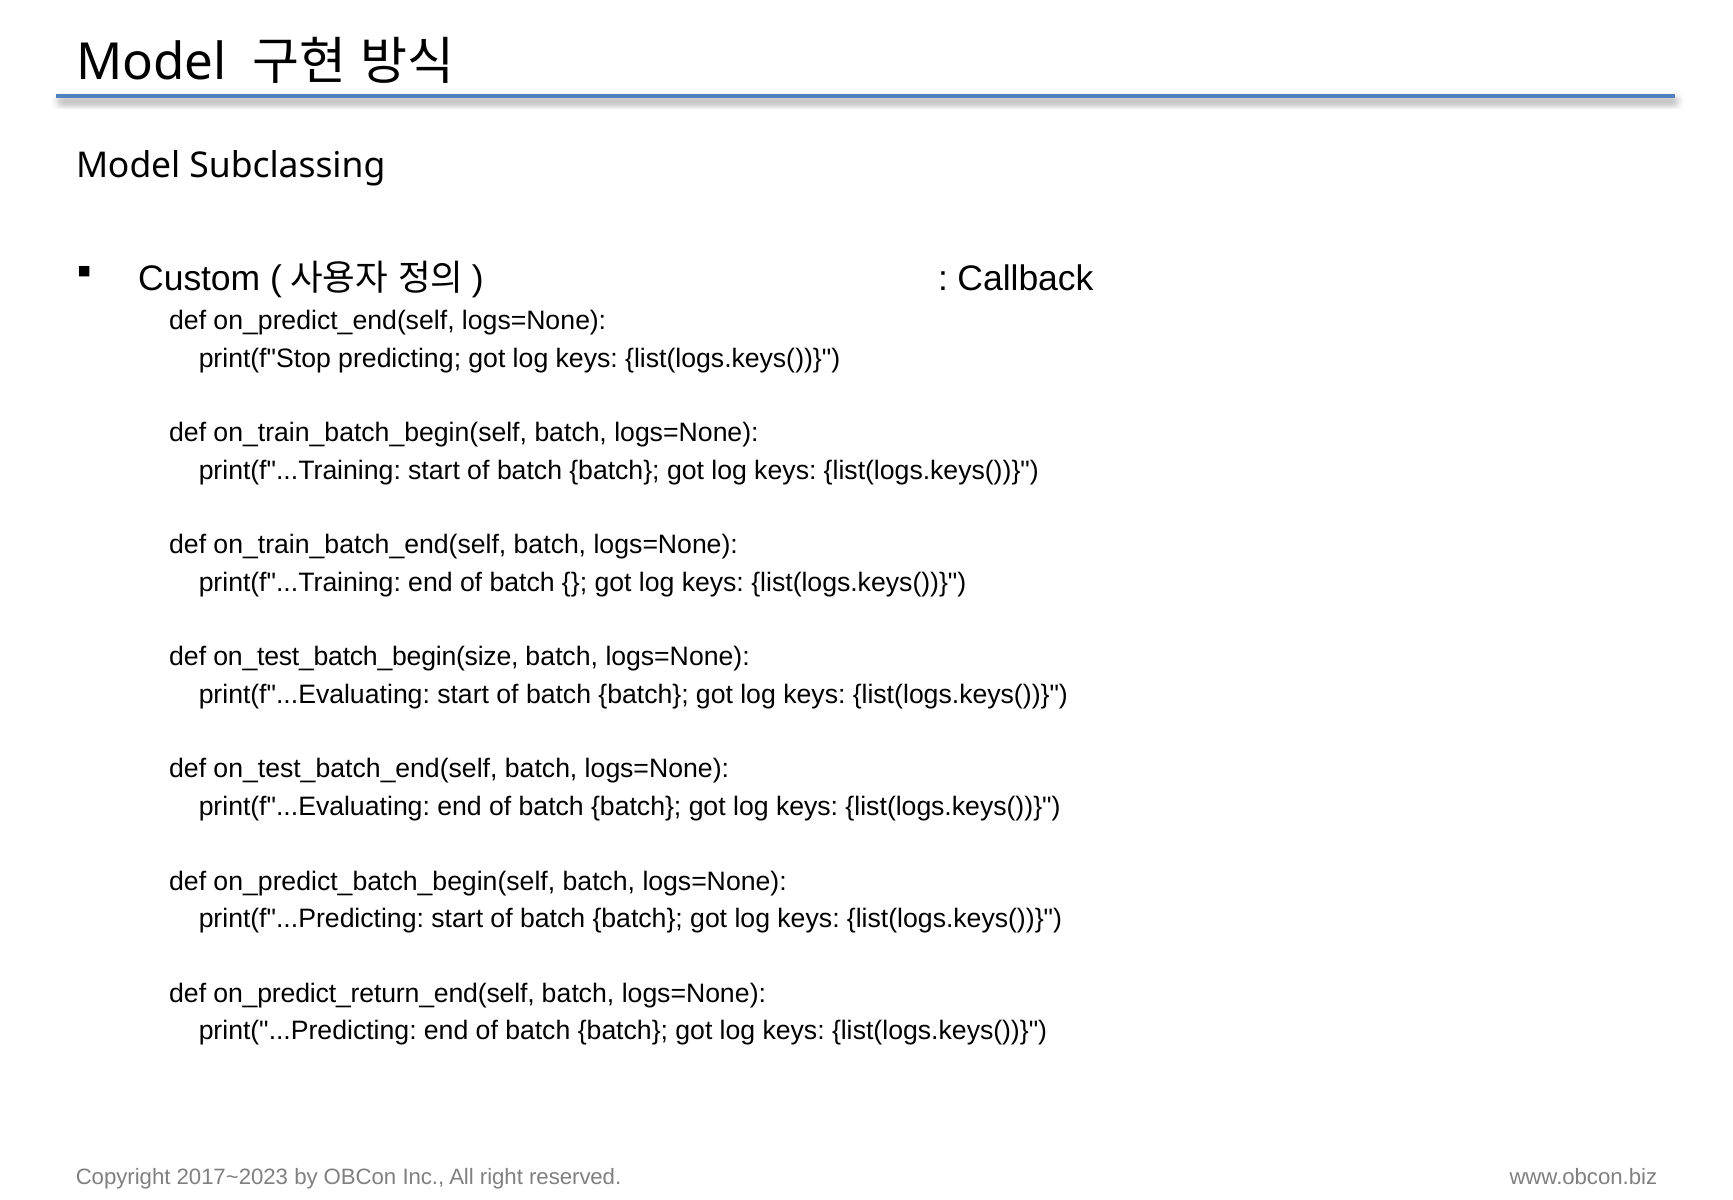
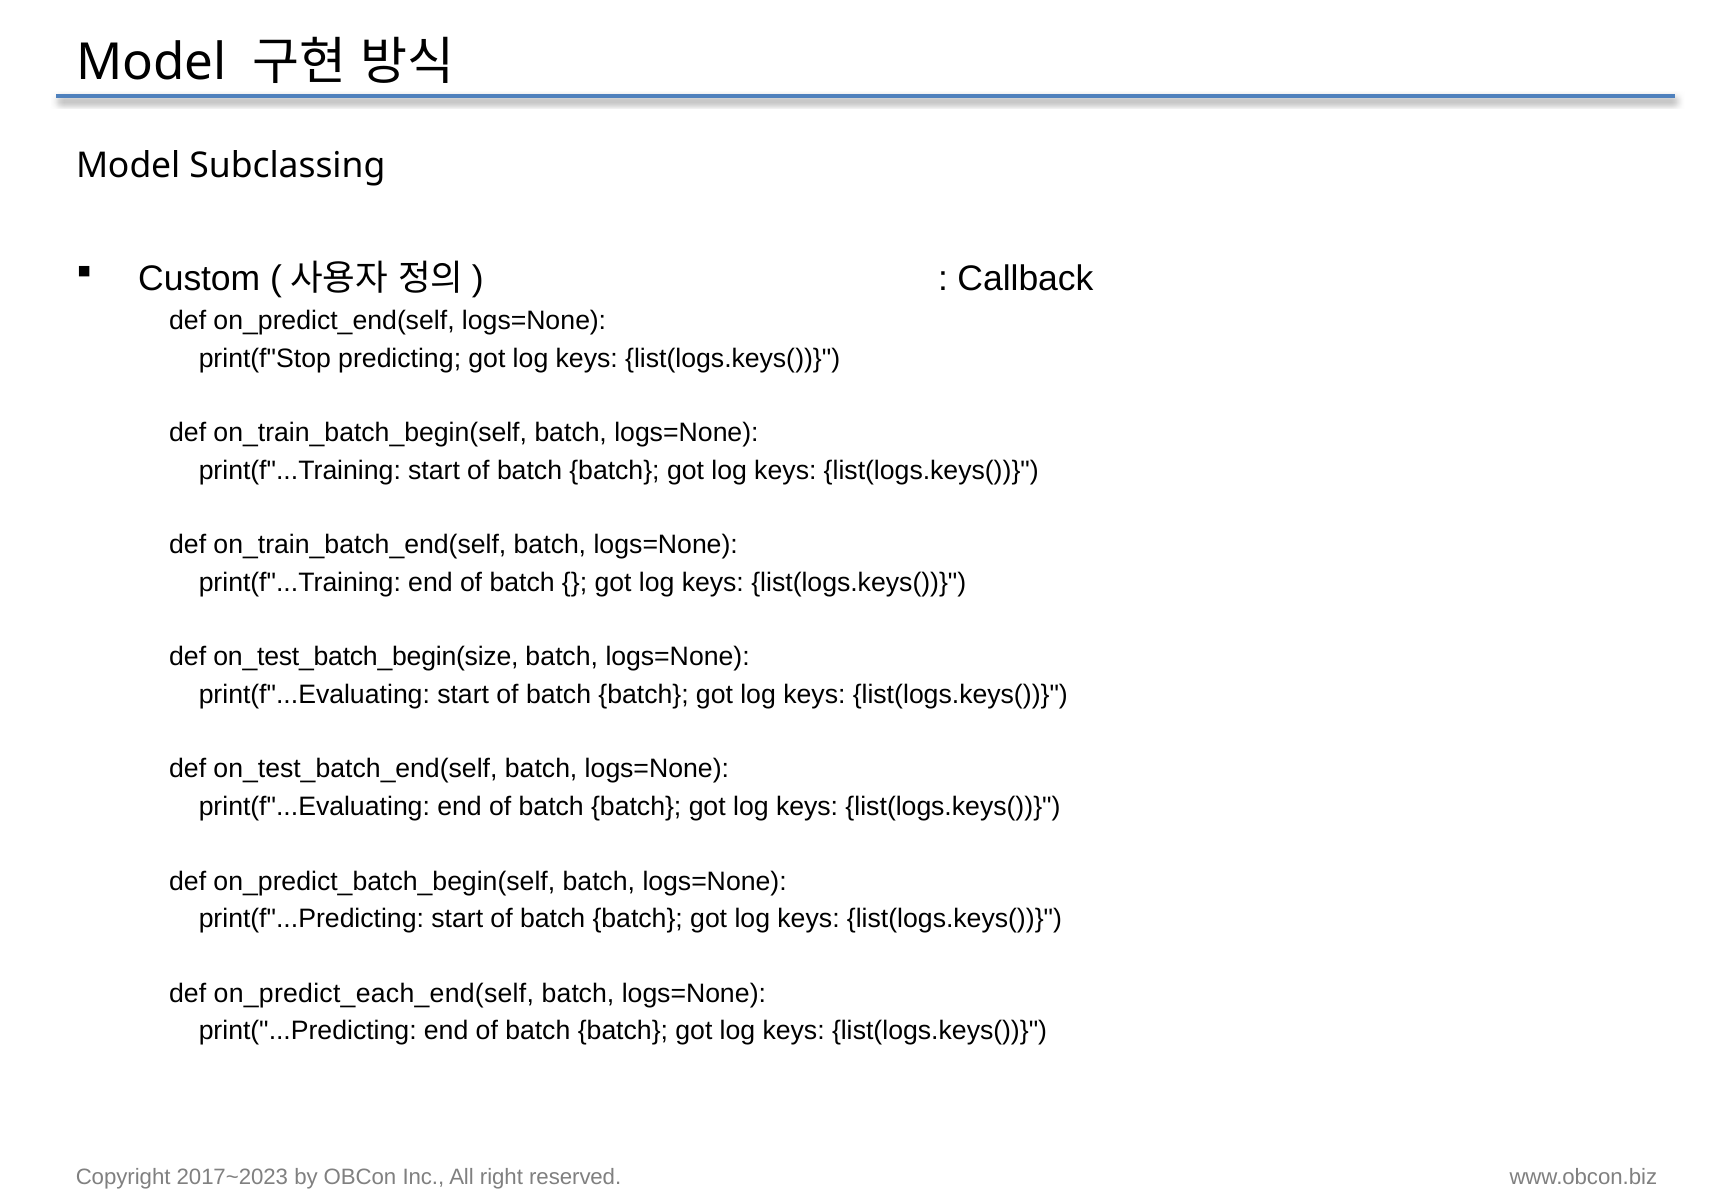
on_predict_return_end(self: on_predict_return_end(self -> on_predict_each_end(self
